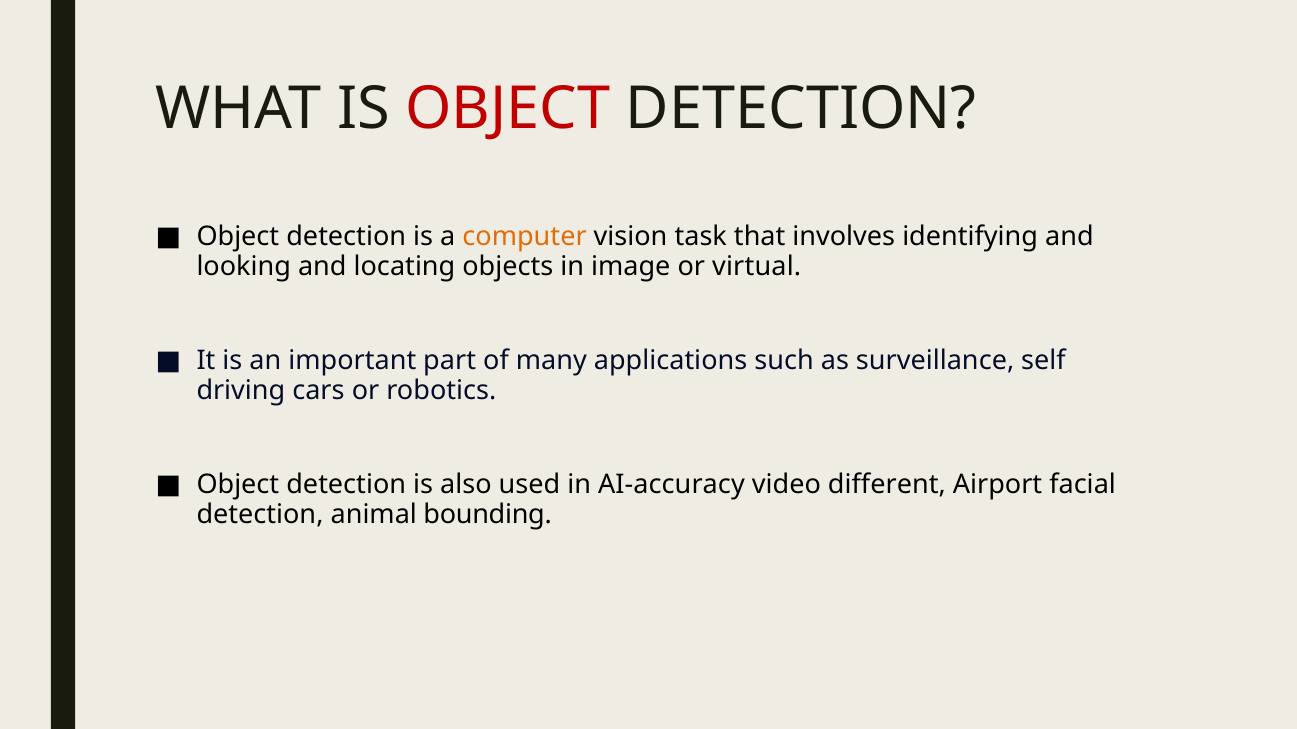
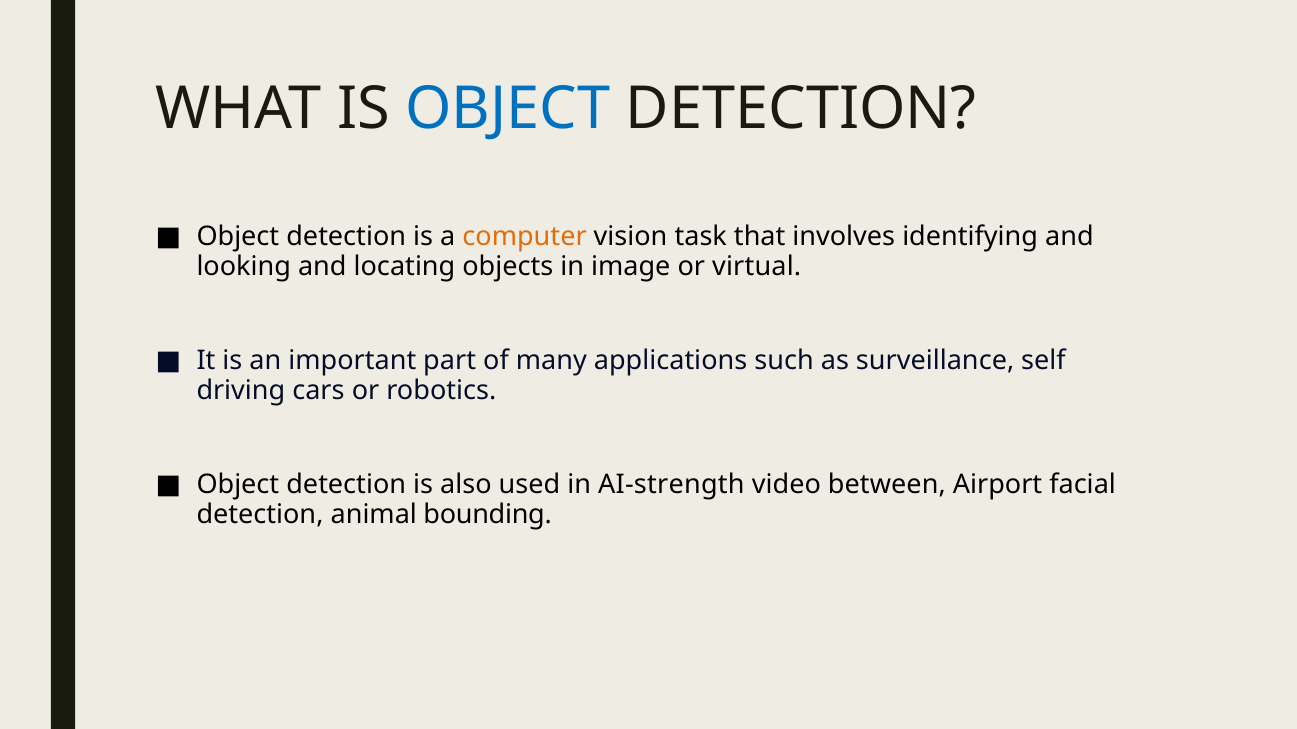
OBJECT at (508, 109) colour: red -> blue
AI-accuracy: AI-accuracy -> AI-strength
different: different -> between
